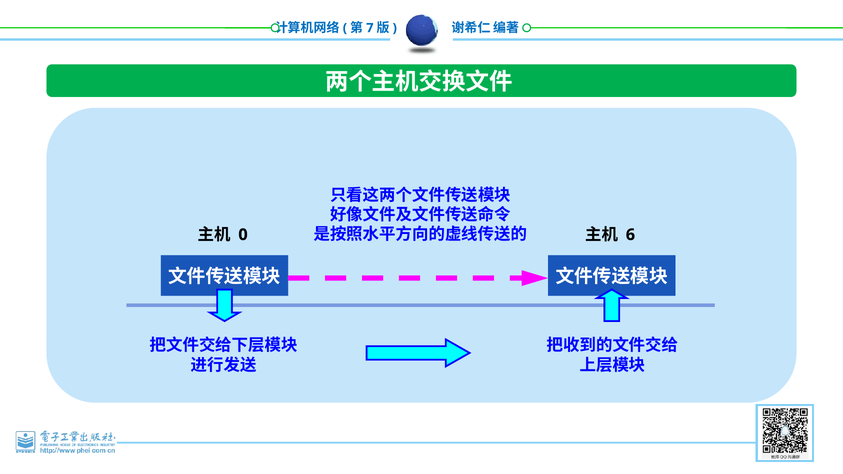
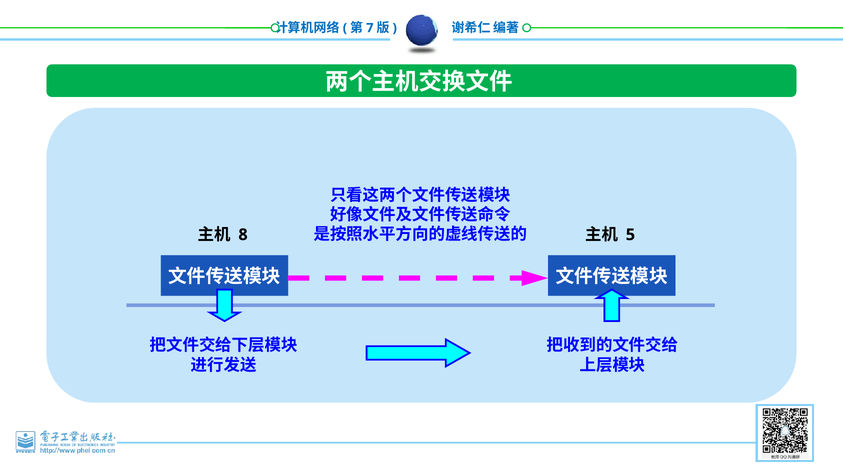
0: 0 -> 8
6: 6 -> 5
